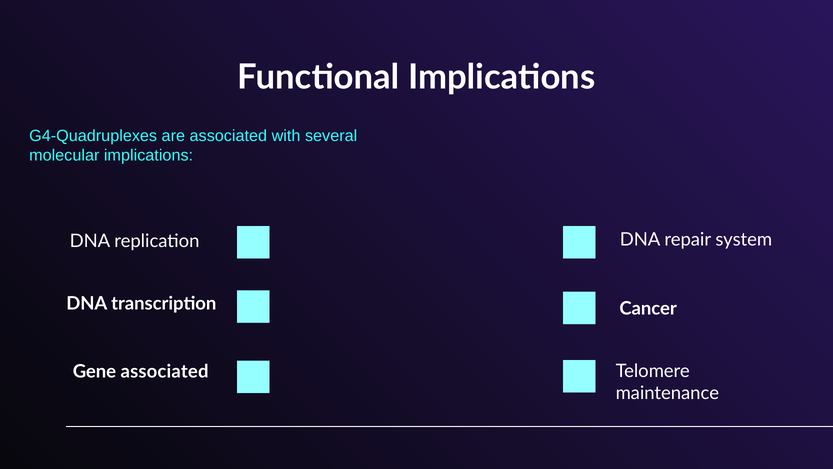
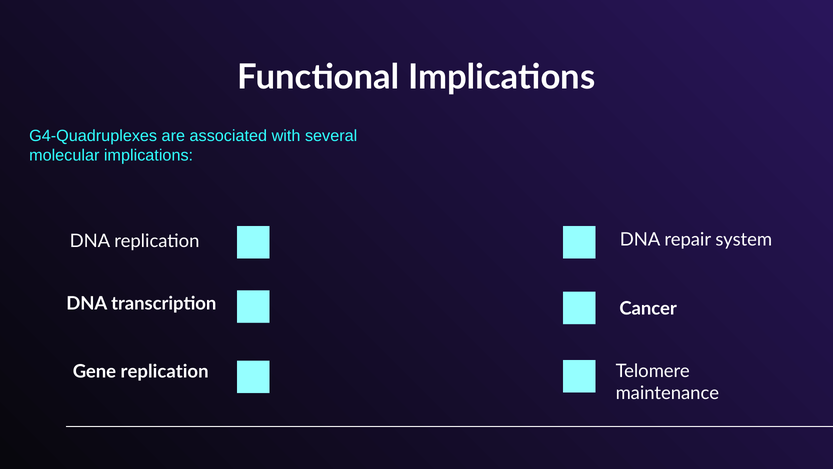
Gene associated: associated -> replication
